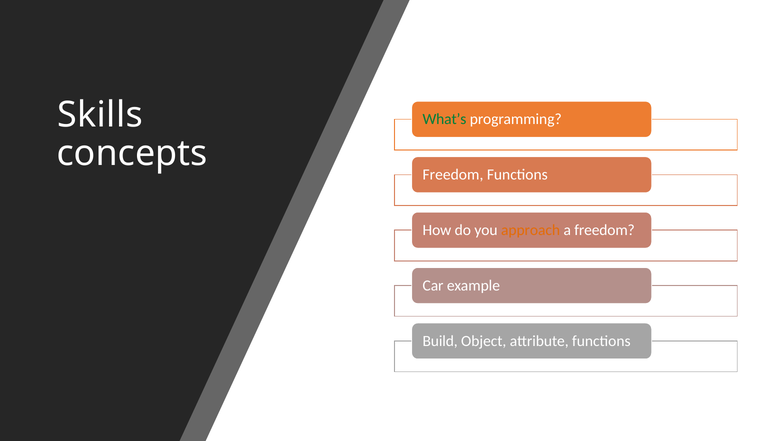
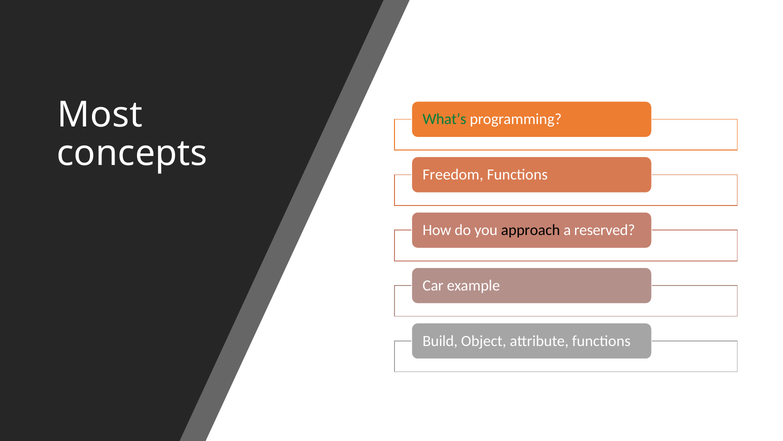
Skills: Skills -> Most
approach colour: orange -> black
a freedom: freedom -> reserved
